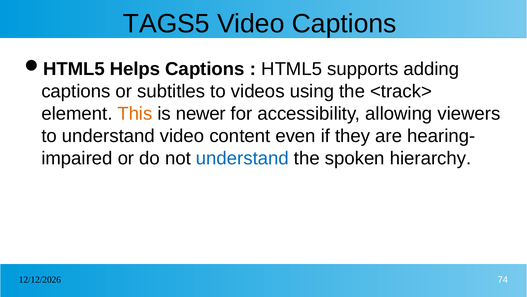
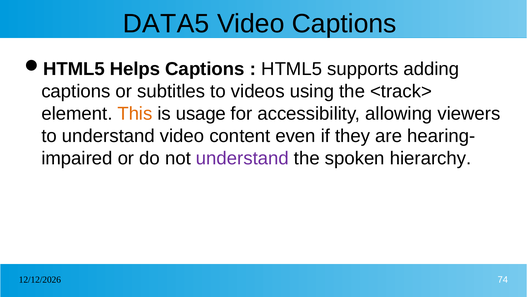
TAGS5: TAGS5 -> DATA5
newer: newer -> usage
understand at (242, 158) colour: blue -> purple
